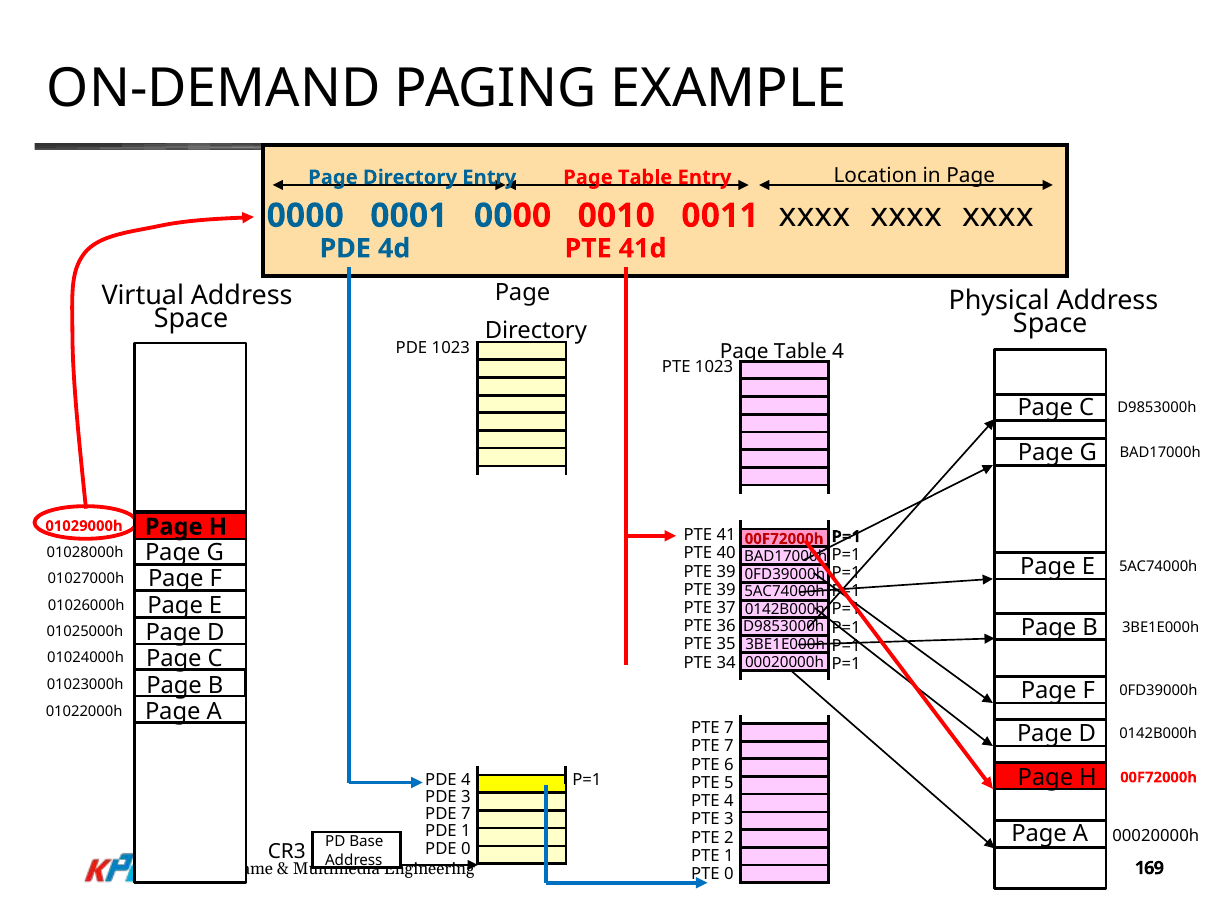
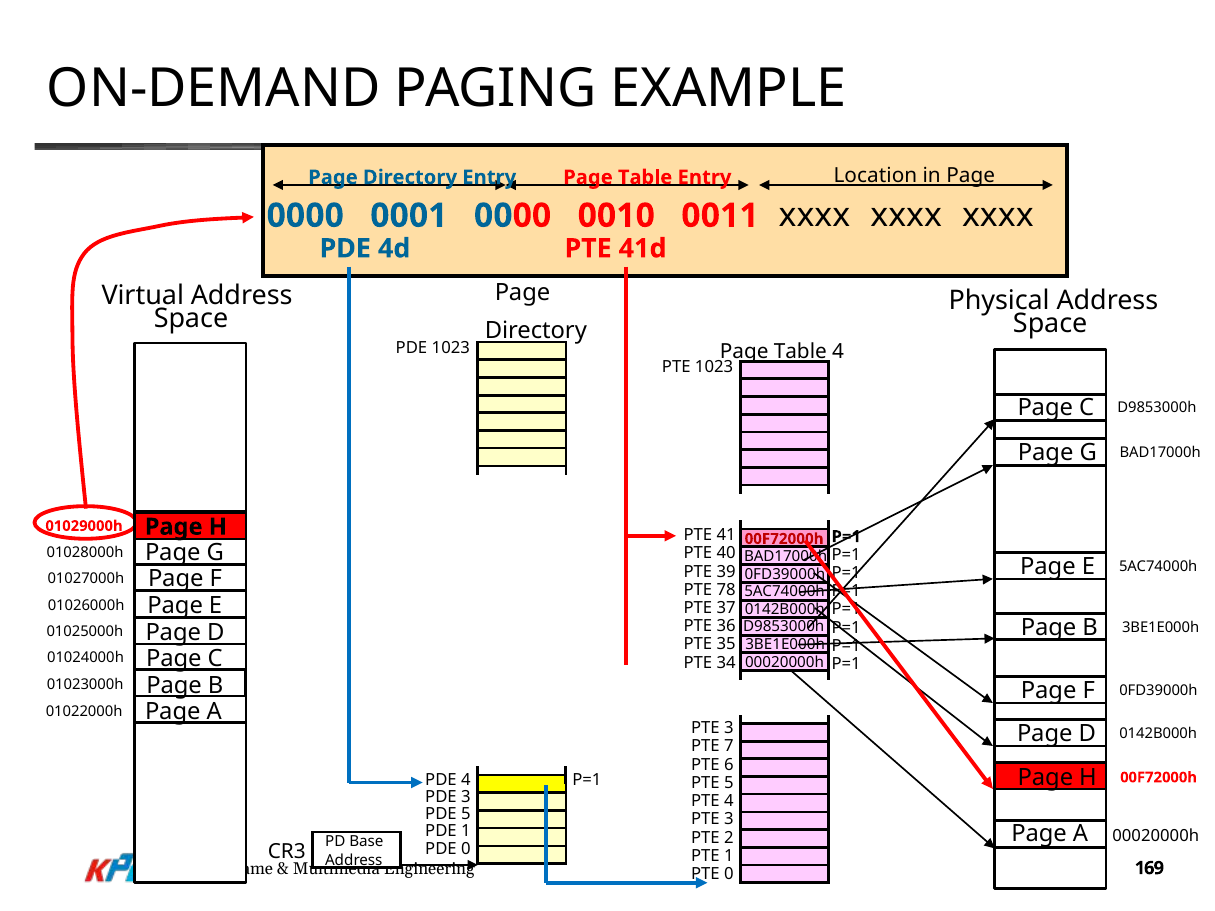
39 at (726, 590): 39 -> 78
7 at (729, 728): 7 -> 3
PDE 7: 7 -> 5
